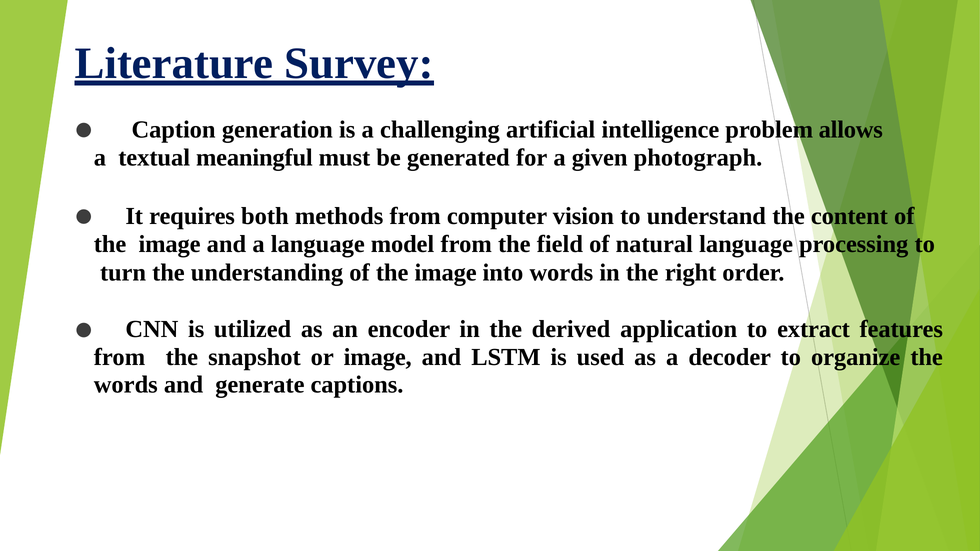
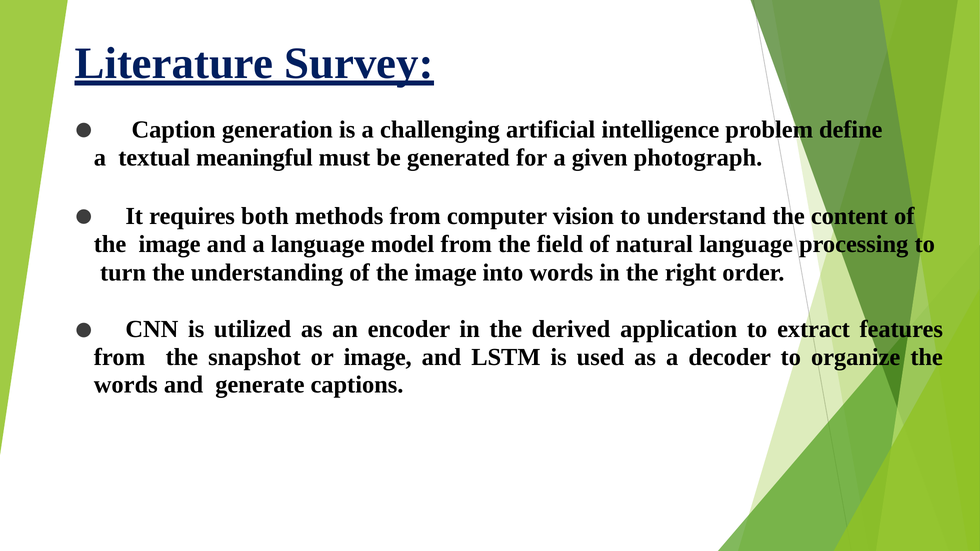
allows: allows -> define
